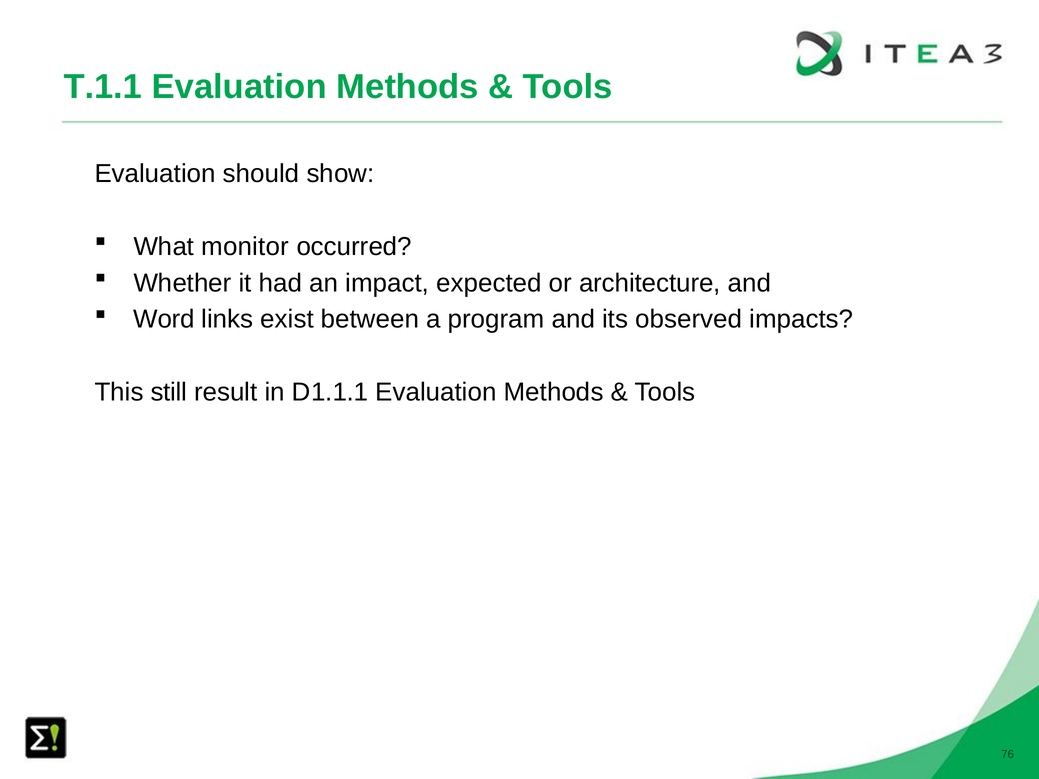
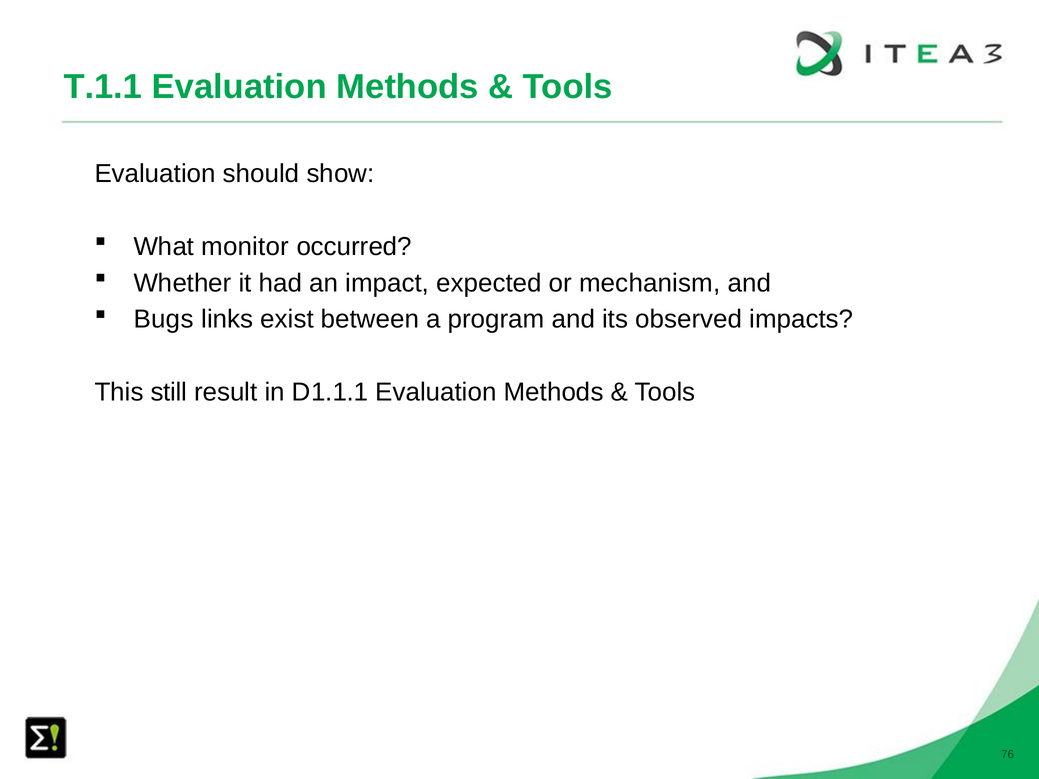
architecture: architecture -> mechanism
Word: Word -> Bugs
